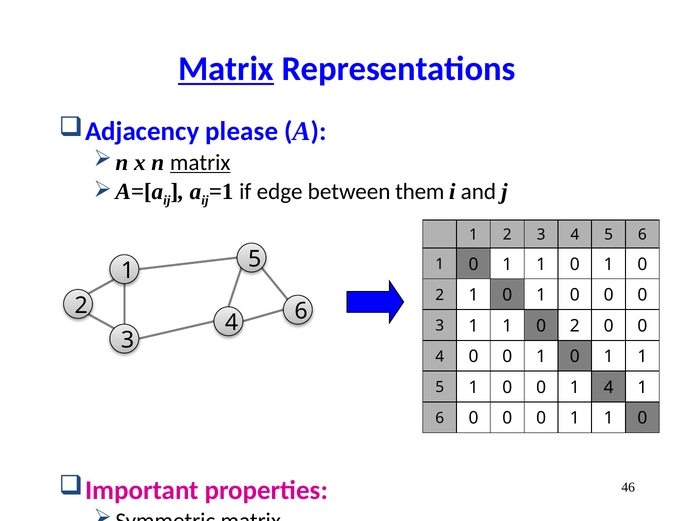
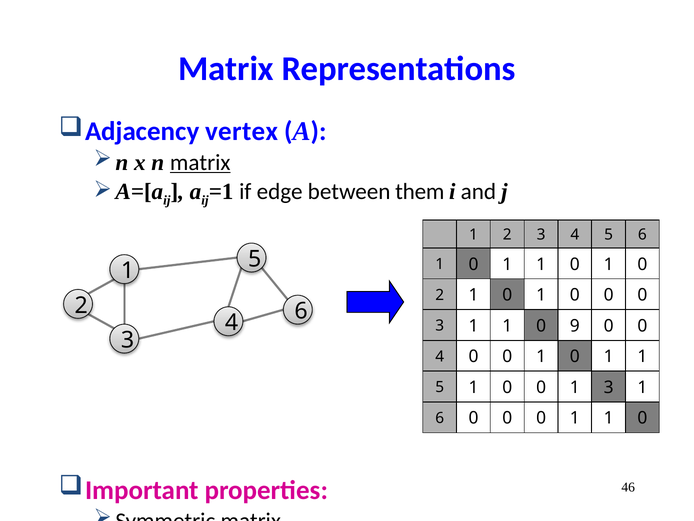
Matrix at (226, 69) underline: present -> none
please: please -> vertex
1 1 0 2: 2 -> 9
0 1 4: 4 -> 3
